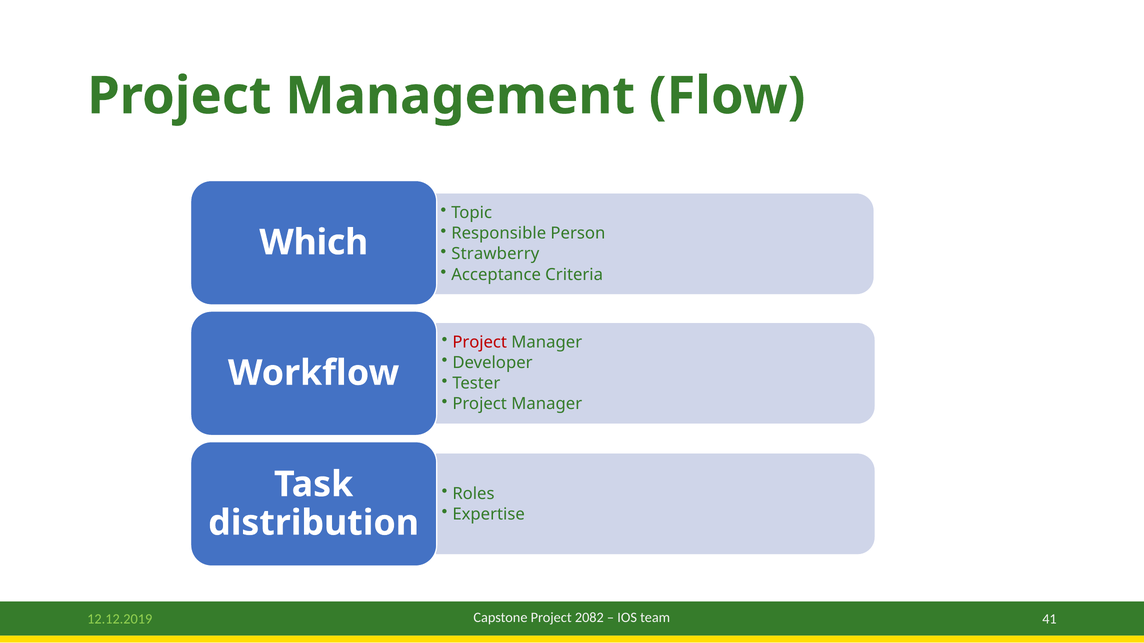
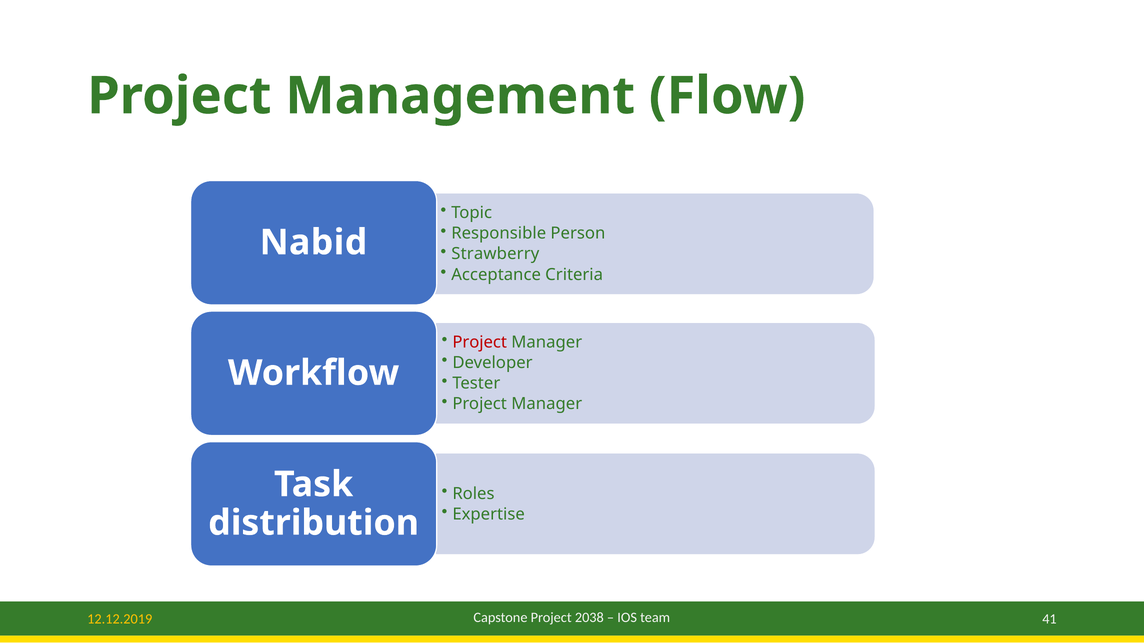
Which: Which -> Nabid
2082: 2082 -> 2038
12.12.2019 colour: light green -> yellow
